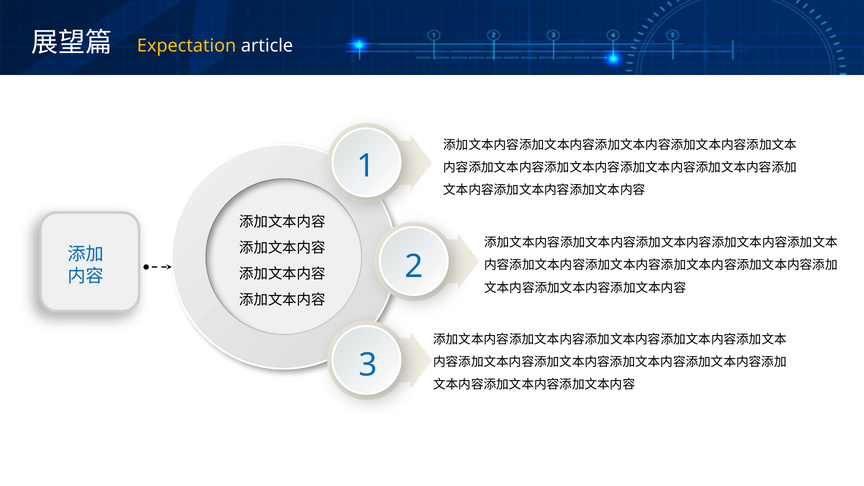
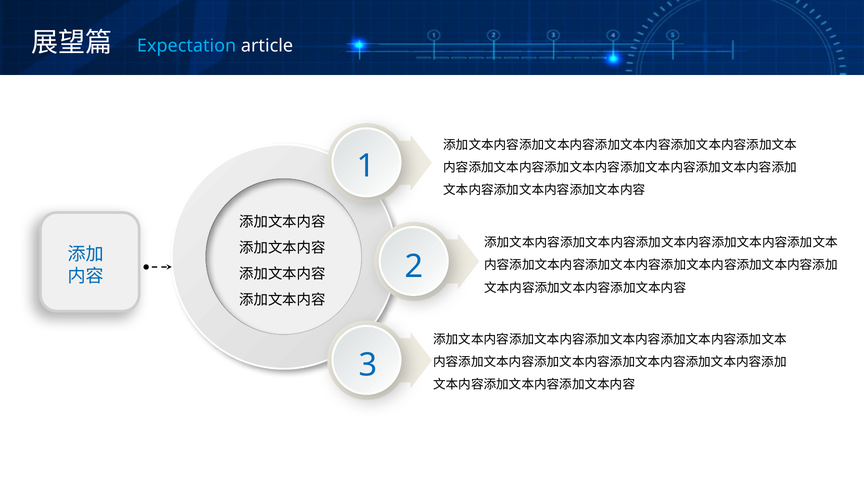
Expectation colour: yellow -> light blue
